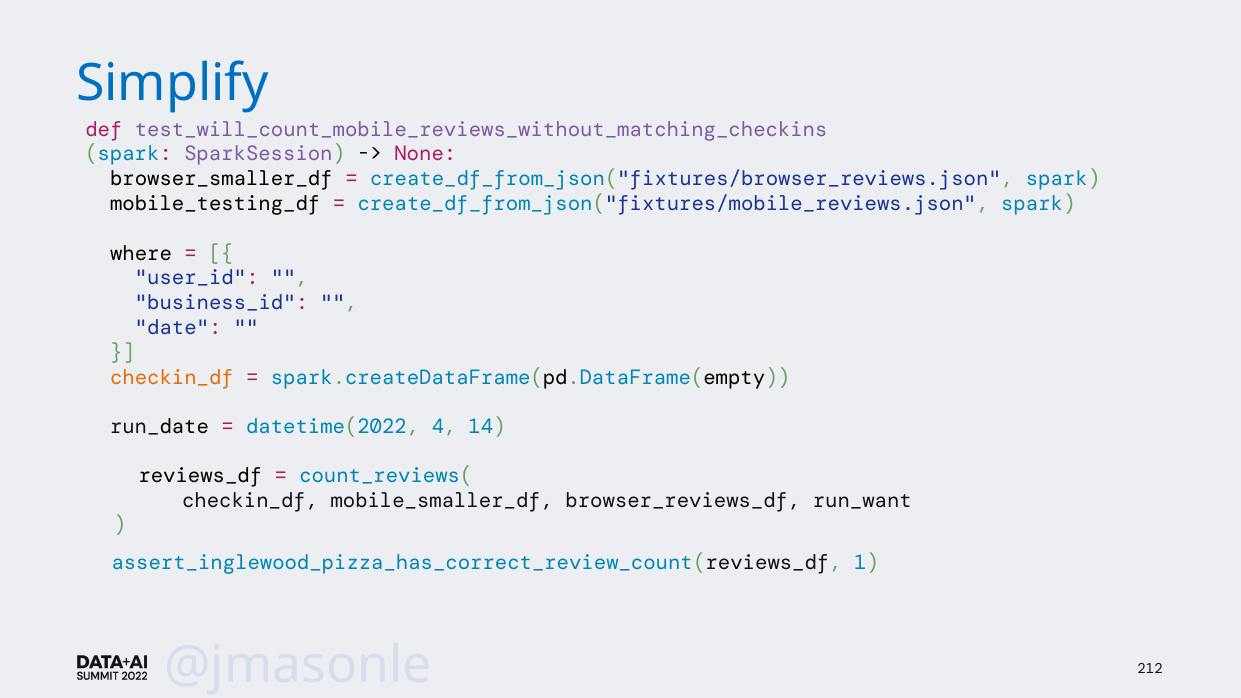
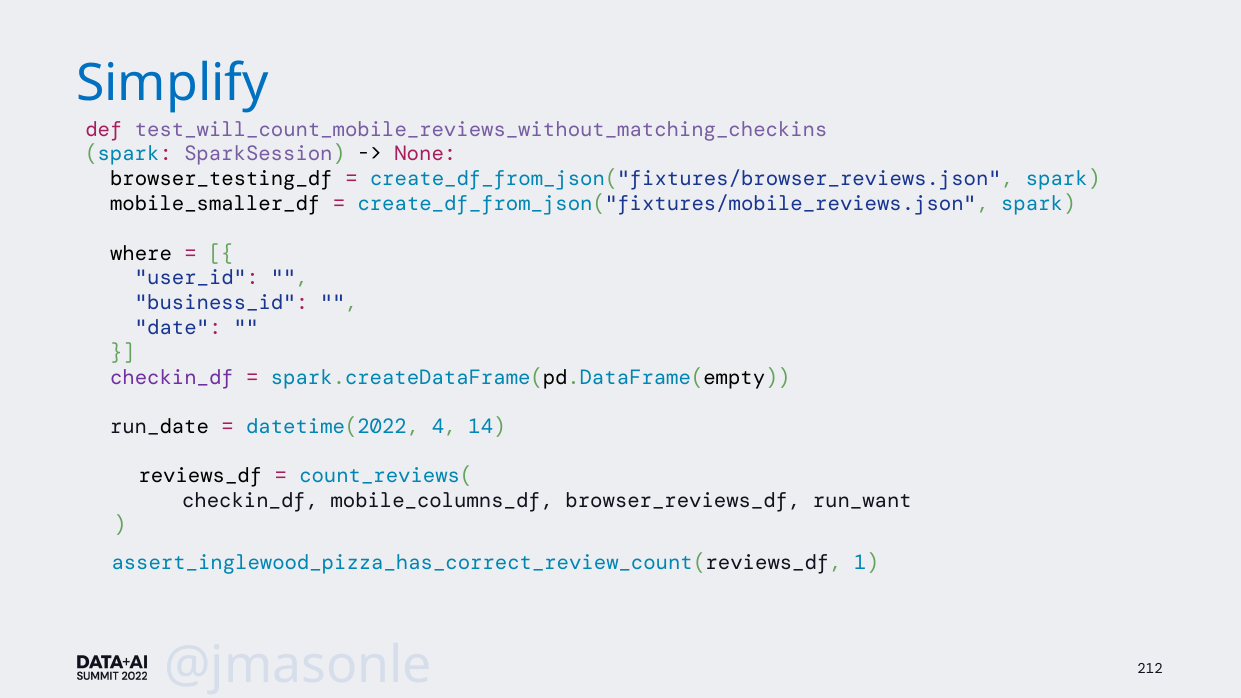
browser_smaller_df: browser_smaller_df -> browser_testing_df
mobile_testing_df: mobile_testing_df -> mobile_smaller_df
checkin_df at (172, 377) colour: orange -> purple
mobile_smaller_df: mobile_smaller_df -> mobile_columns_df
